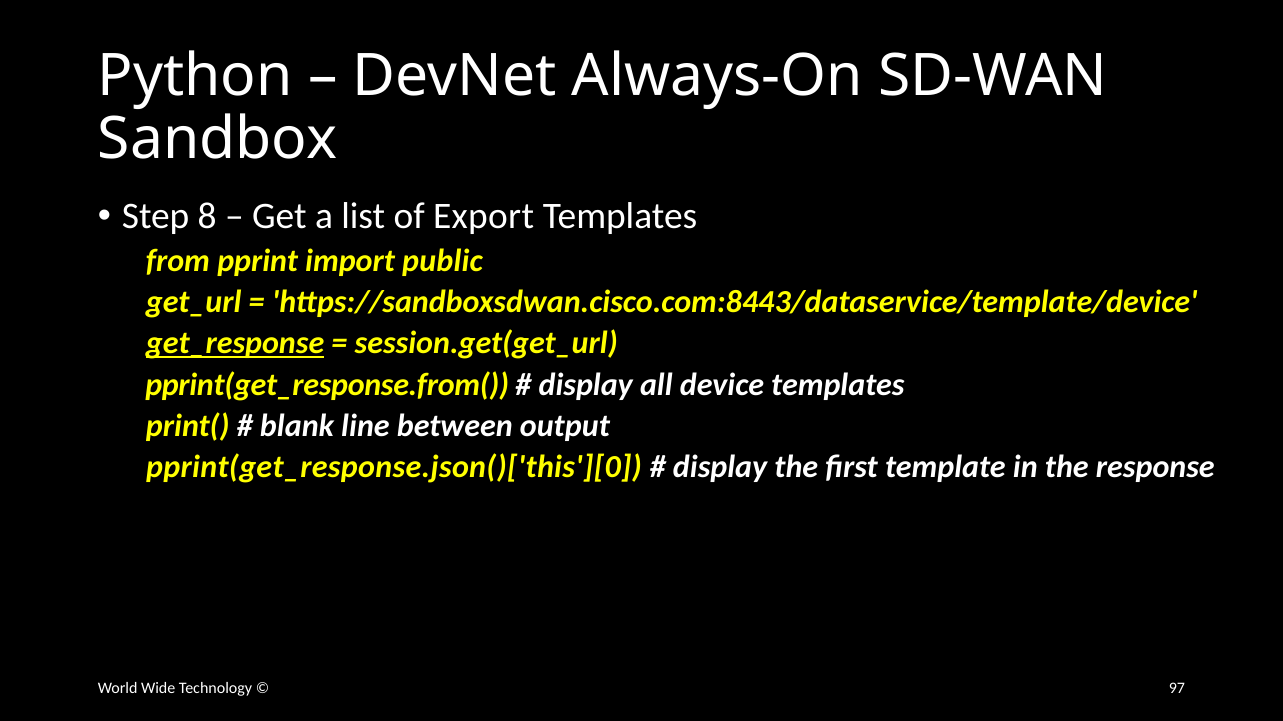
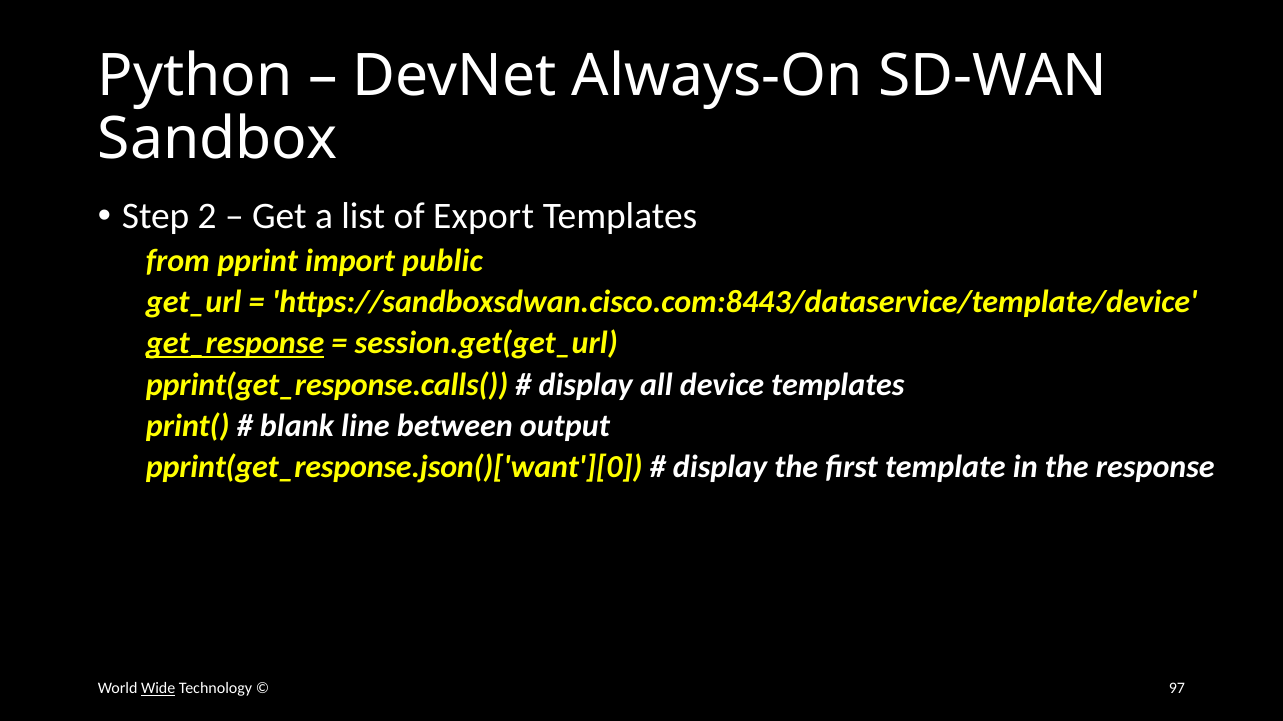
8: 8 -> 2
pprint(get_response.from(: pprint(get_response.from( -> pprint(get_response.calls(
pprint(get_response.json()['this'][0: pprint(get_response.json()['this'][0 -> pprint(get_response.json()['want'][0
Wide underline: none -> present
